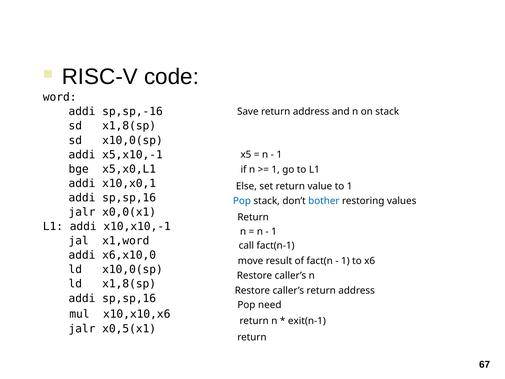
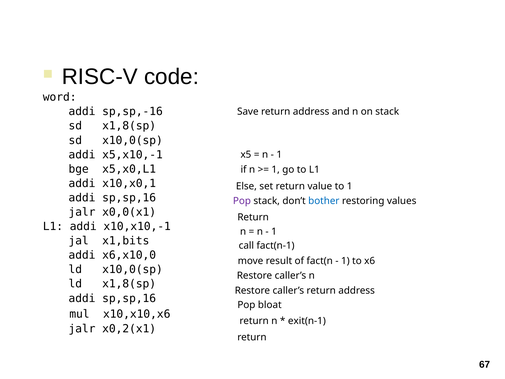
Pop at (242, 201) colour: blue -> purple
x1,word: x1,word -> x1,bits
need: need -> bloat
x0,5(x1: x0,5(x1 -> x0,2(x1
